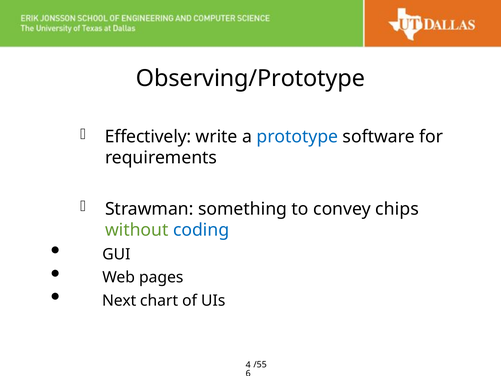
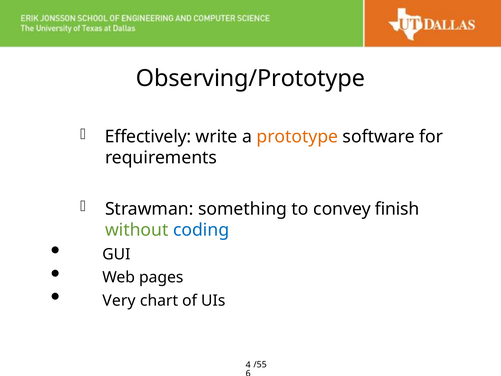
prototype colour: blue -> orange
chips: chips -> finish
Next: Next -> Very
